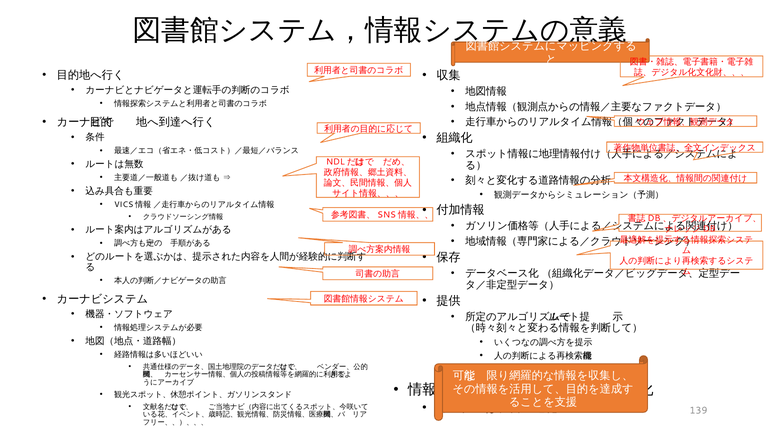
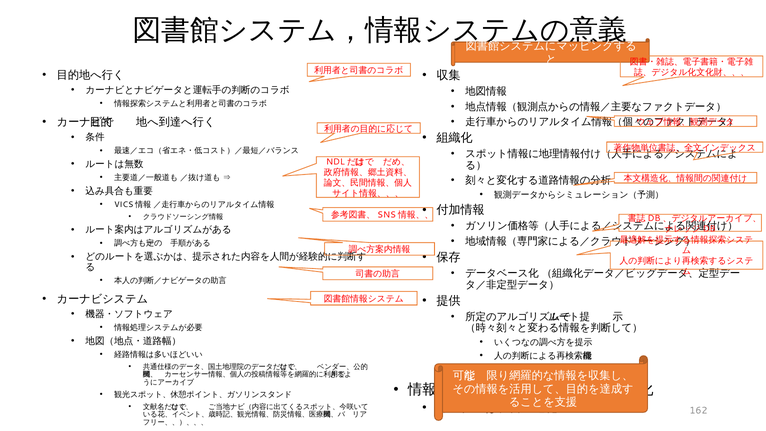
139: 139 -> 162
